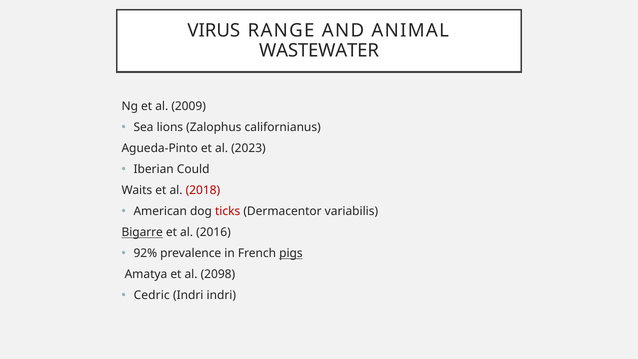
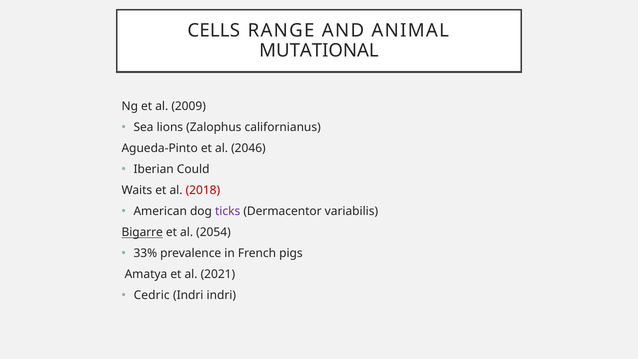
VIRUS: VIRUS -> CELLS
WASTEWATER: WASTEWATER -> MUTATIONAL
2023: 2023 -> 2046
ticks colour: red -> purple
2016: 2016 -> 2054
92%: 92% -> 33%
pigs underline: present -> none
2098: 2098 -> 2021
